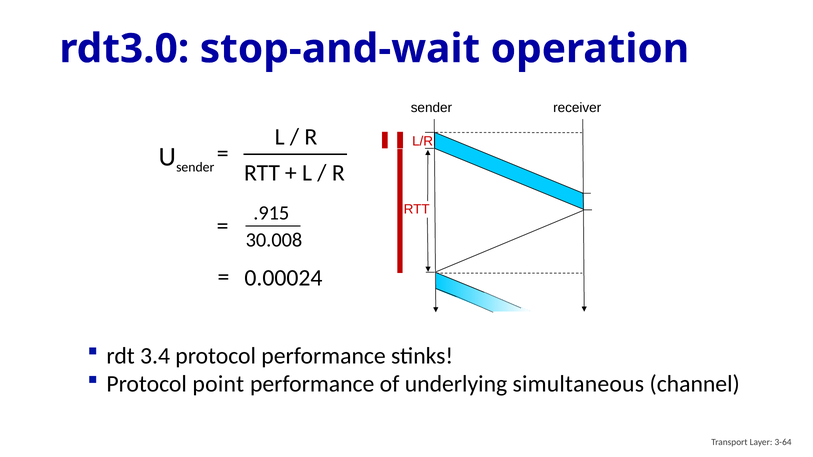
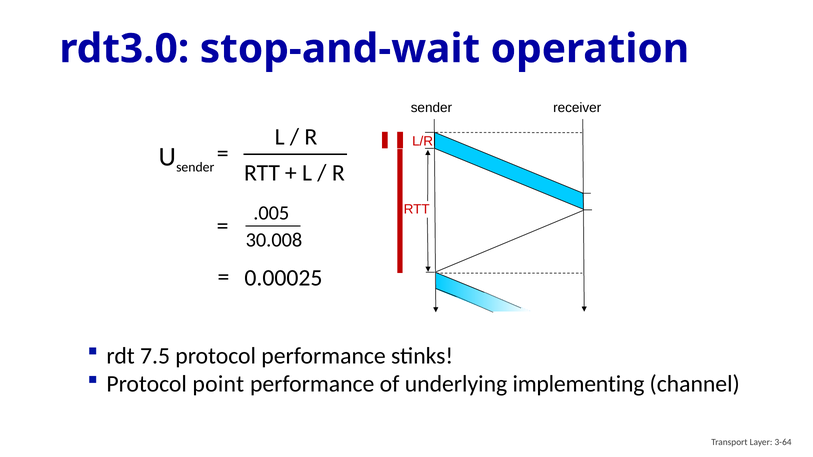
.915: .915 -> .005
0.00024: 0.00024 -> 0.00025
3.4: 3.4 -> 7.5
simultaneous: simultaneous -> implementing
